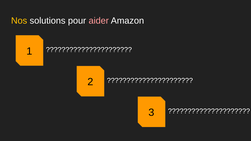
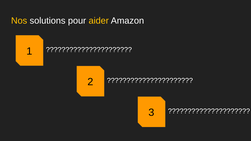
aider colour: pink -> yellow
